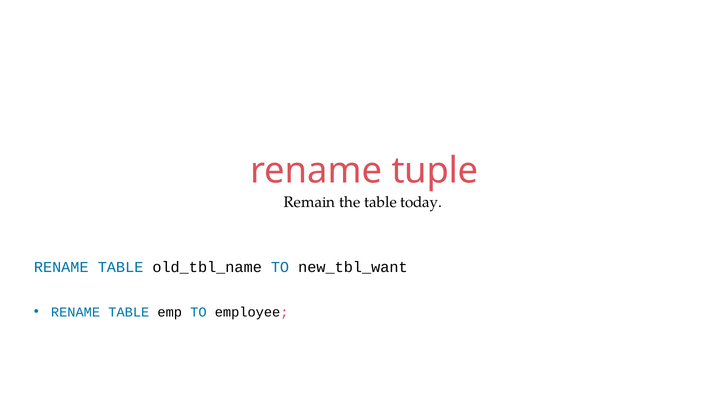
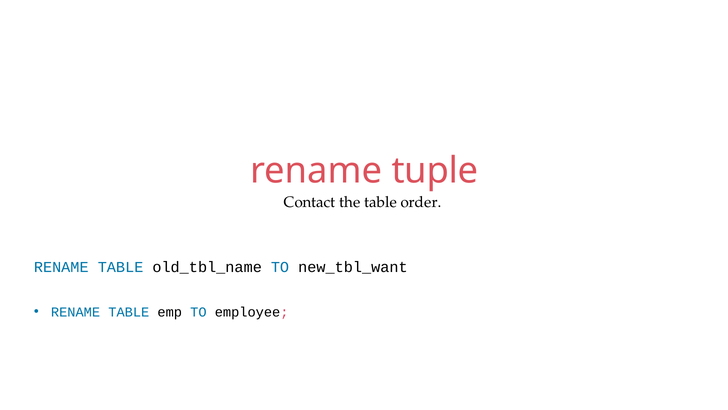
Remain: Remain -> Contact
today: today -> order
